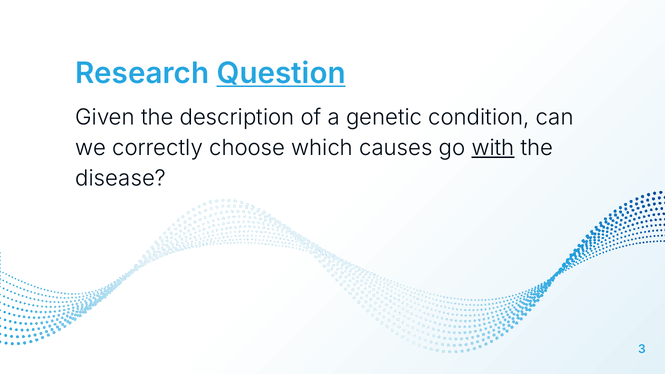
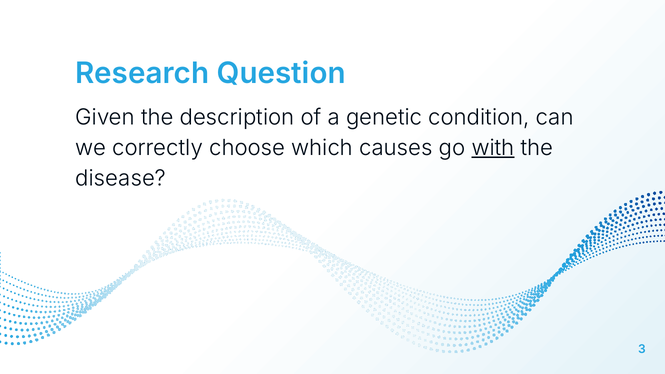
Question underline: present -> none
